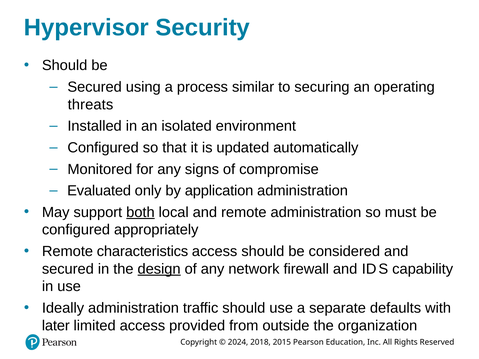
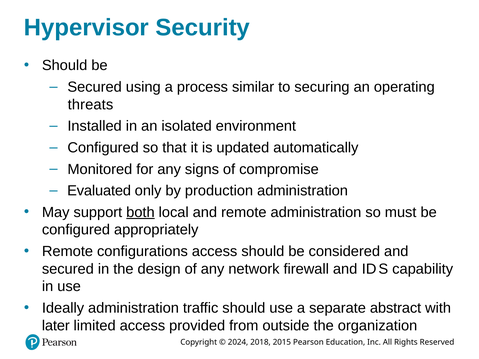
application: application -> production
characteristics: characteristics -> configurations
design underline: present -> none
defaults: defaults -> abstract
